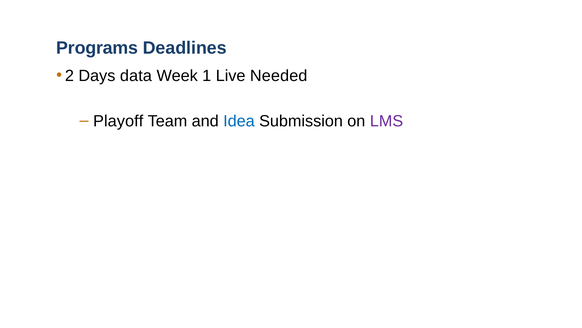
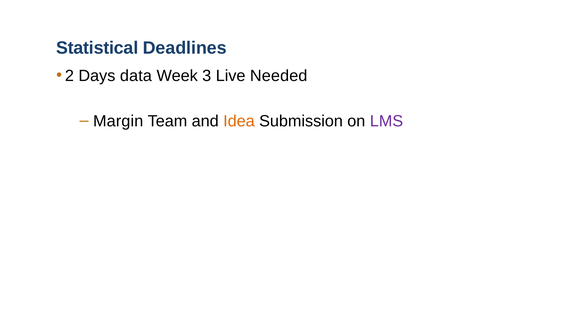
Programs: Programs -> Statistical
1: 1 -> 3
Playoff: Playoff -> Margin
Idea colour: blue -> orange
